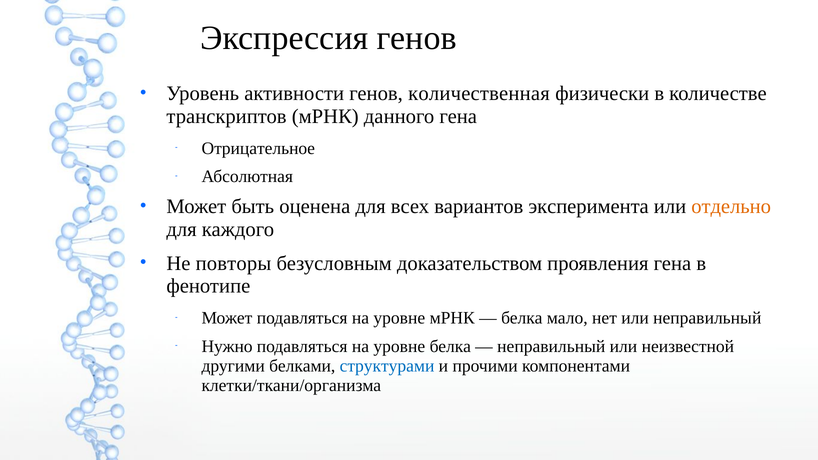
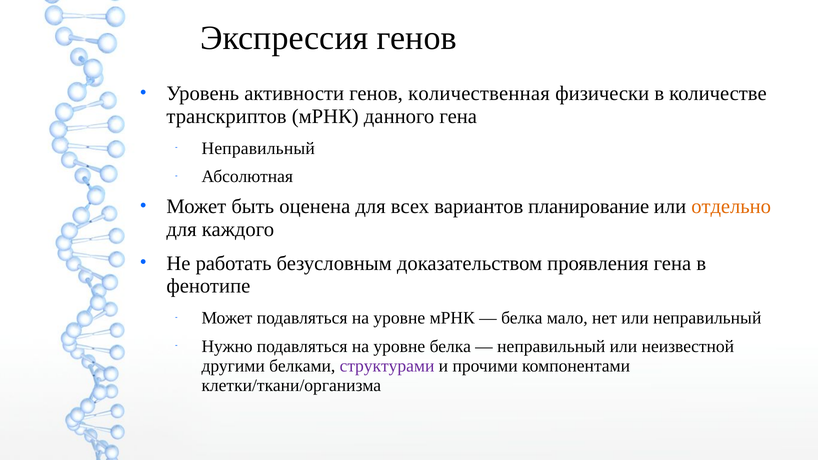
Отрицательное at (258, 148): Отрицательное -> Неправильный
эксперимента: эксперимента -> планирование
повторы: повторы -> работать
структурами colour: blue -> purple
